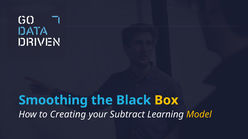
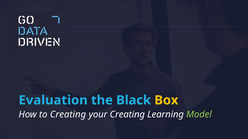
Smoothing: Smoothing -> Evaluation
your Subtract: Subtract -> Creating
Model colour: yellow -> light green
